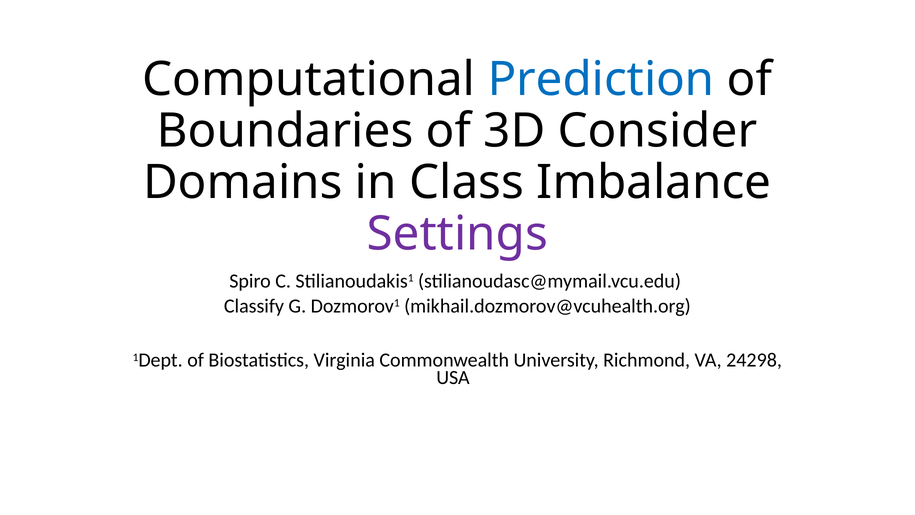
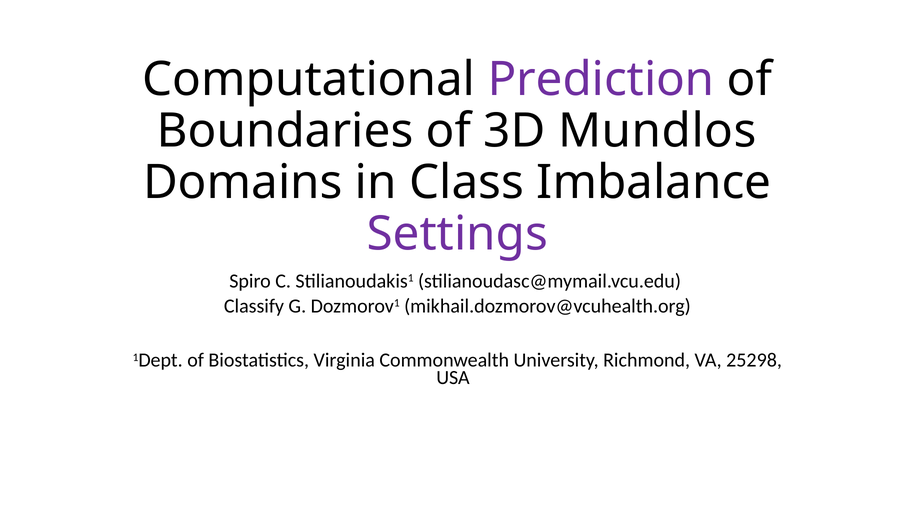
Prediction colour: blue -> purple
Consider: Consider -> Mundlos
24298: 24298 -> 25298
